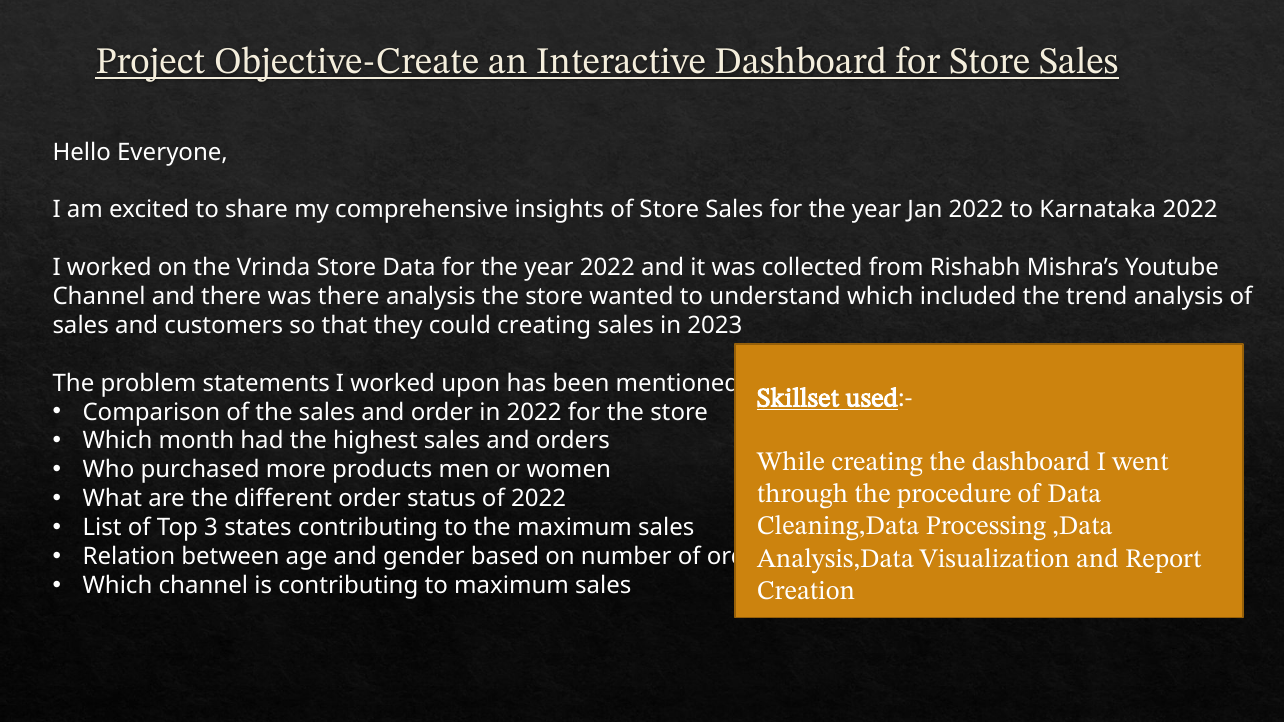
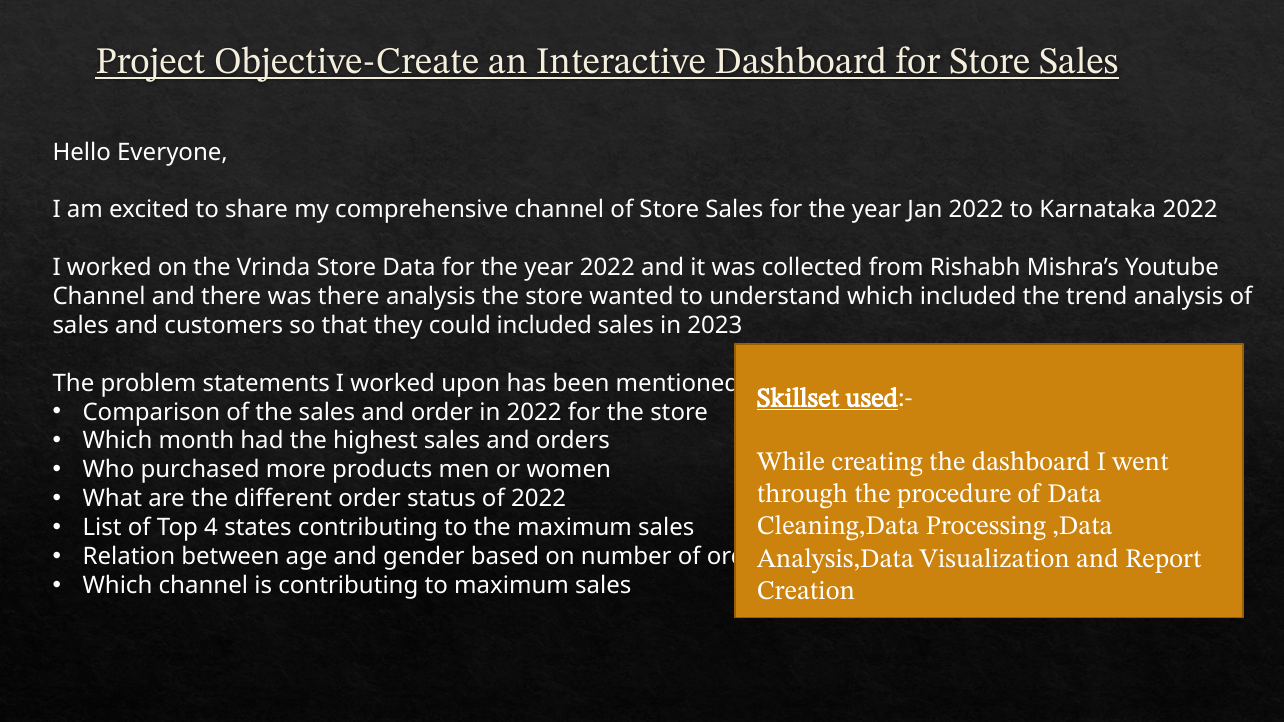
comprehensive insights: insights -> channel
could creating: creating -> included
3: 3 -> 4
